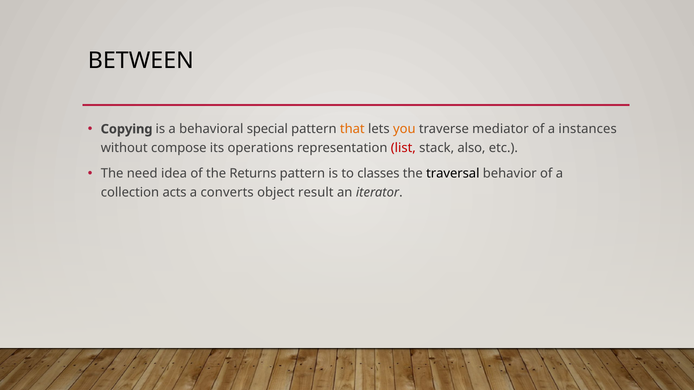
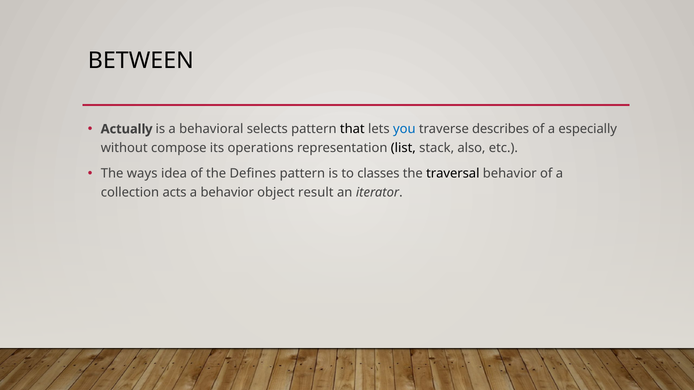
Copying: Copying -> Actually
special: special -> selects
that colour: orange -> black
you colour: orange -> blue
mediator: mediator -> describes
instances: instances -> especially
list colour: red -> black
need: need -> ways
Returns: Returns -> Defines
a converts: converts -> behavior
